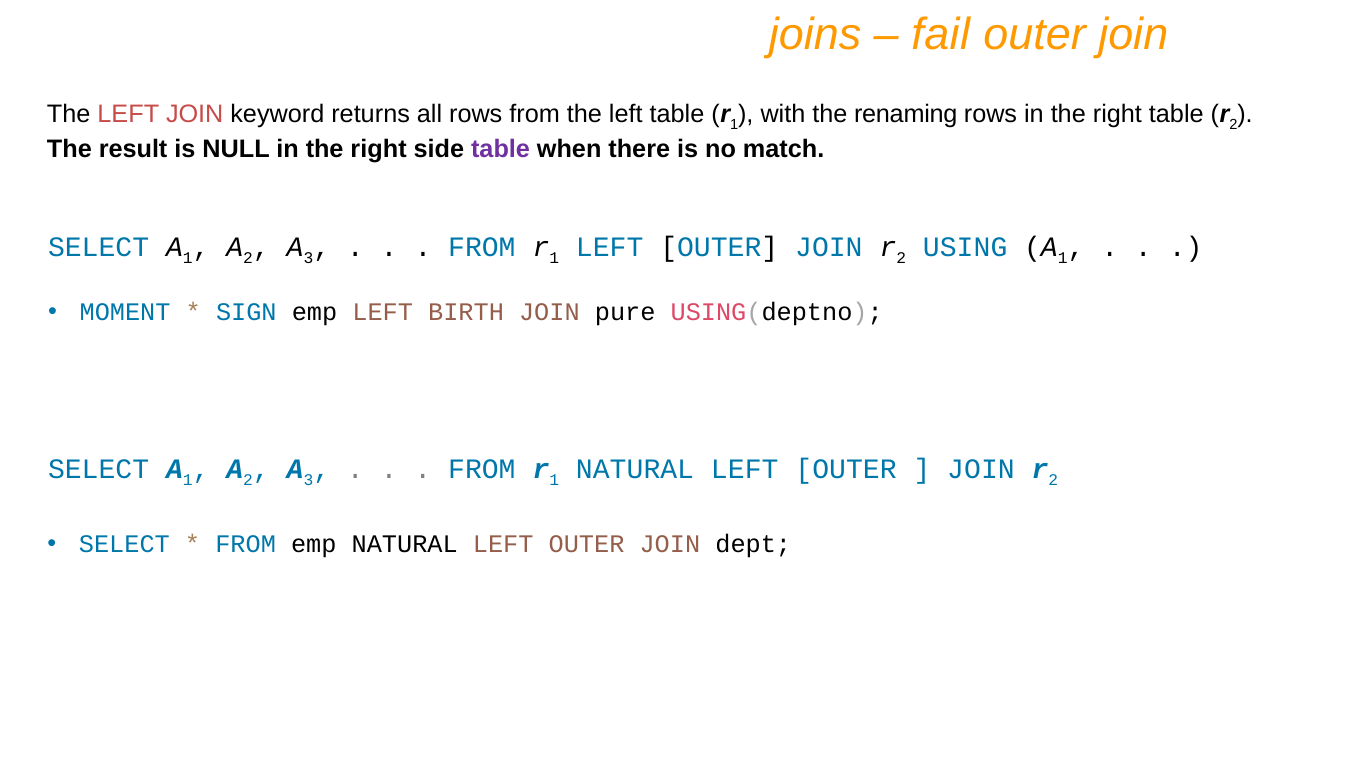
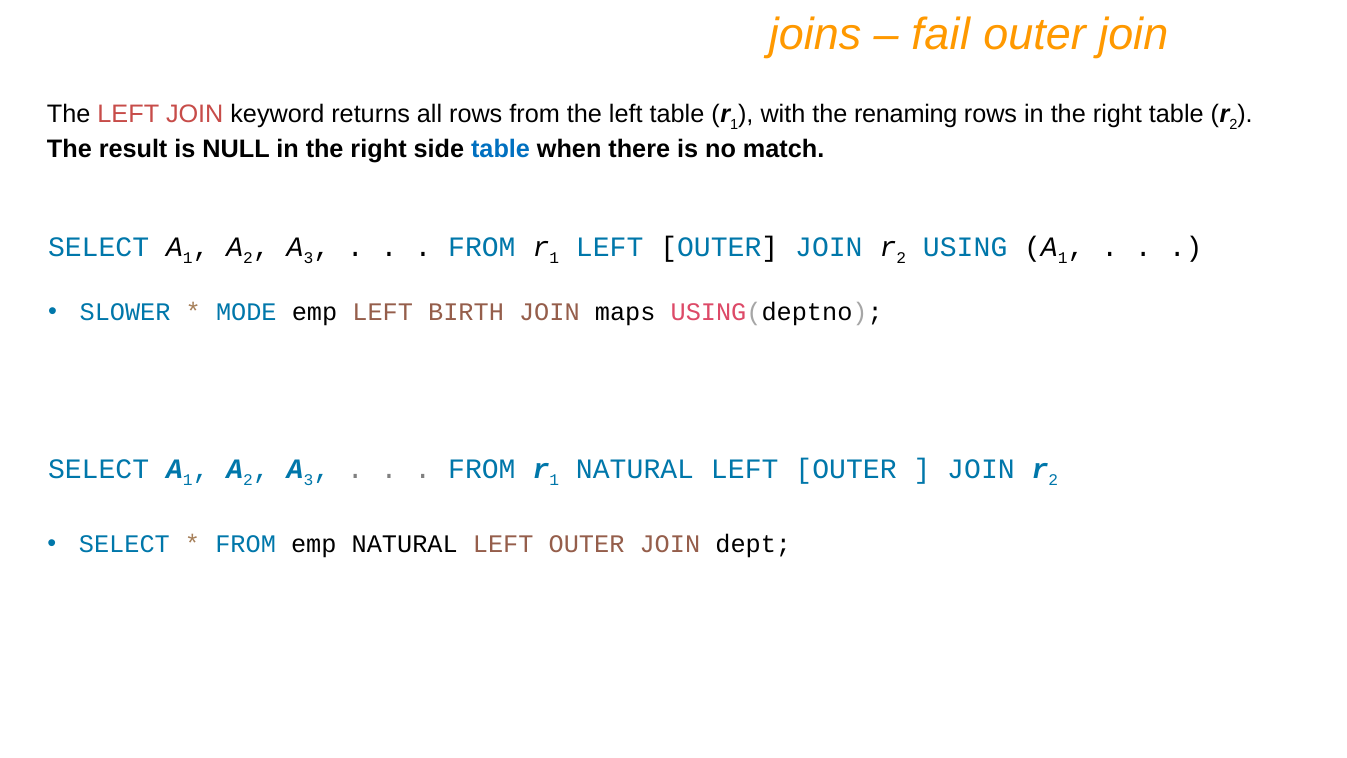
table at (501, 149) colour: purple -> blue
MOMENT: MOMENT -> SLOWER
SIGN: SIGN -> MODE
pure: pure -> maps
